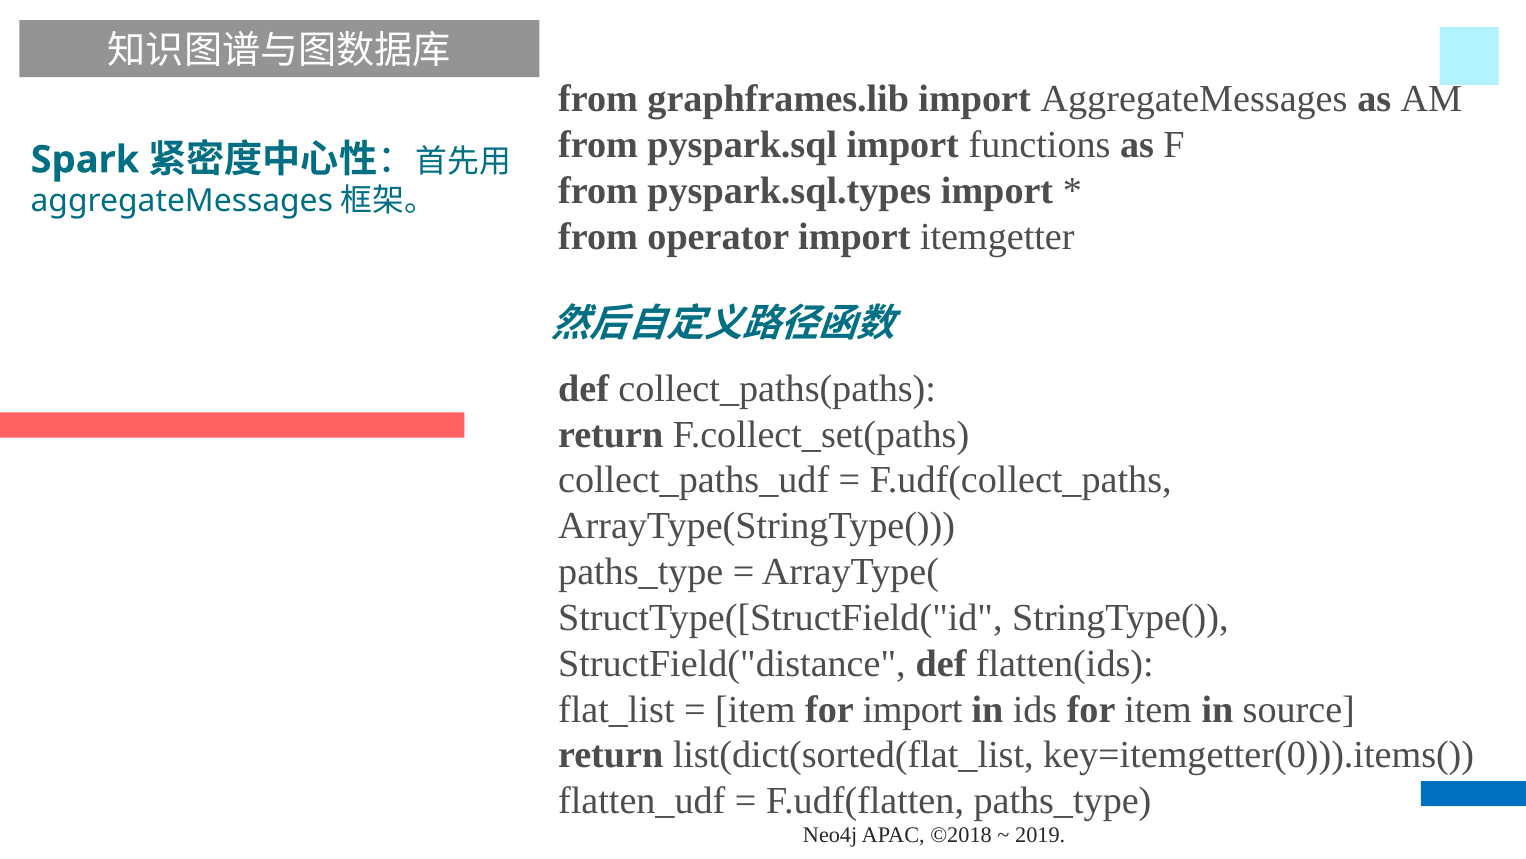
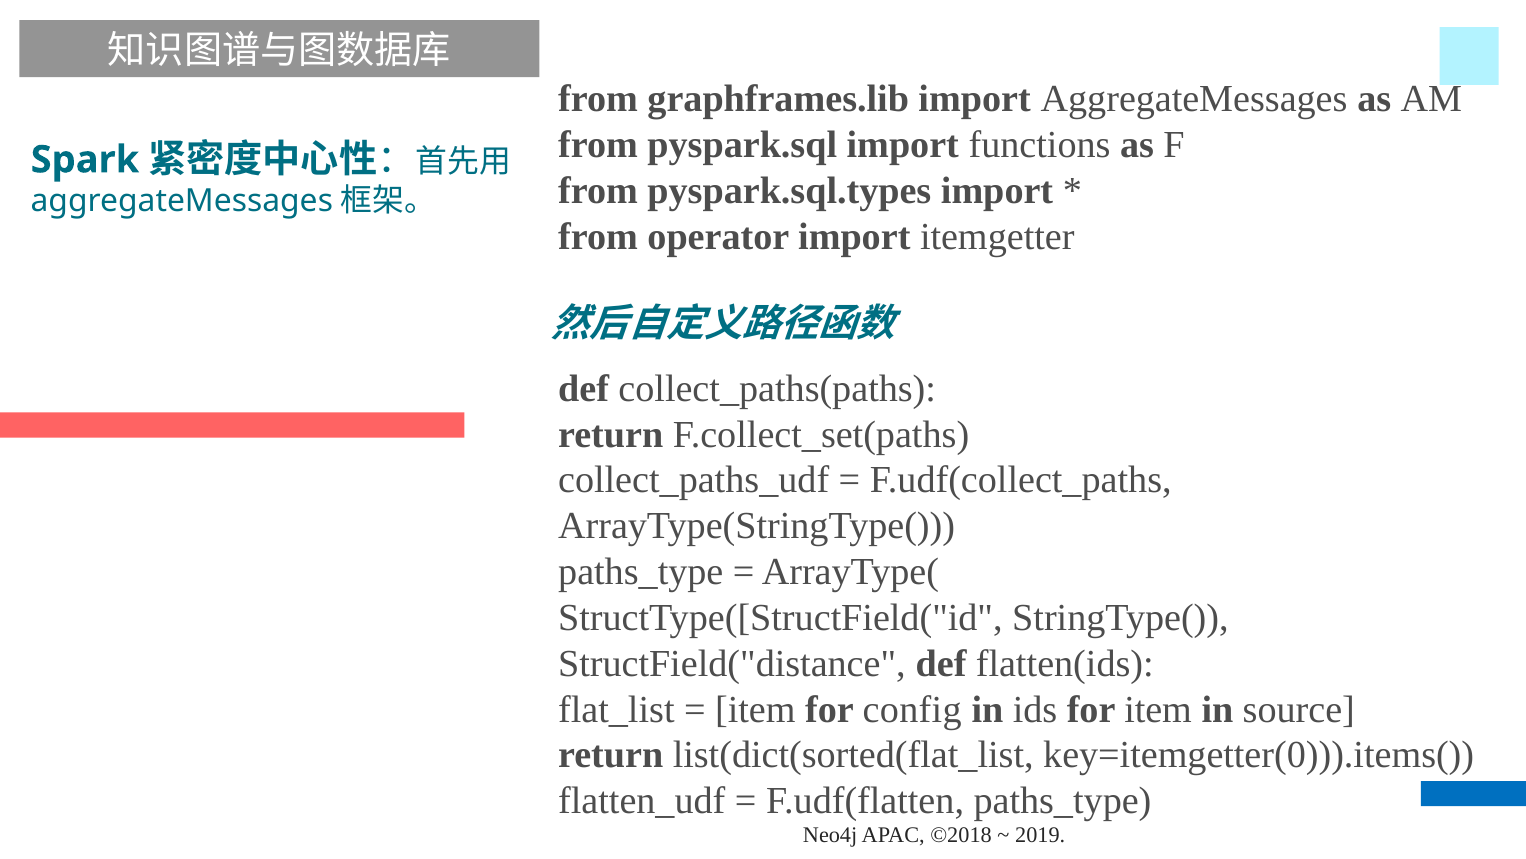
for import: import -> config
